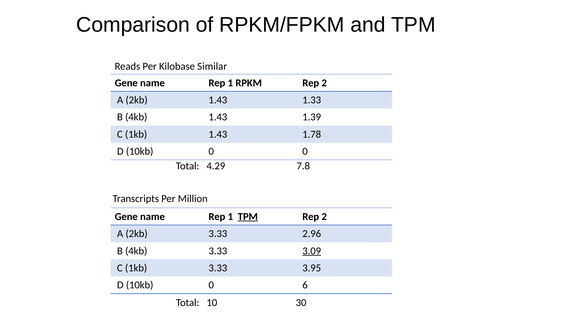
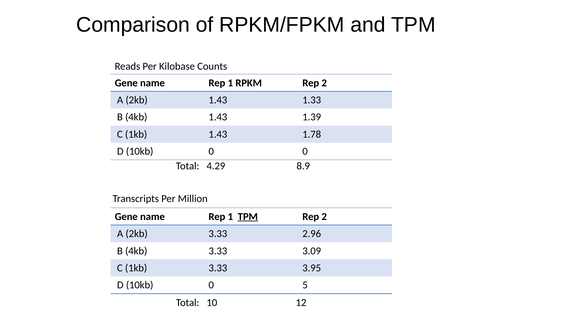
Similar: Similar -> Counts
7.8: 7.8 -> 8.9
3.09 underline: present -> none
6: 6 -> 5
30: 30 -> 12
